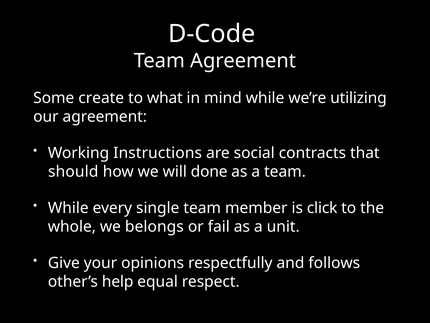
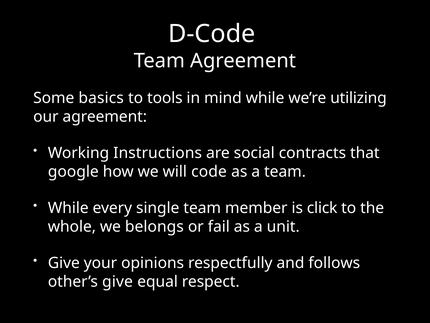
create: create -> basics
what: what -> tools
should: should -> google
done: done -> code
other’s help: help -> give
